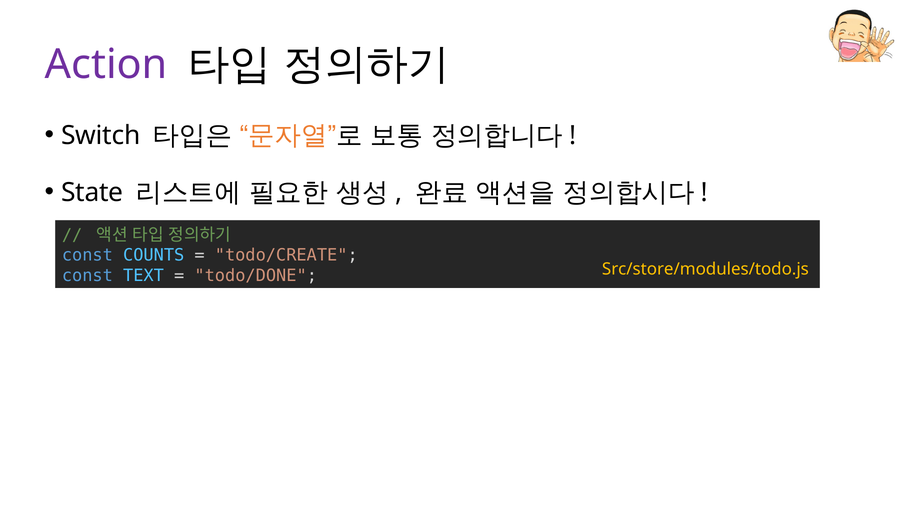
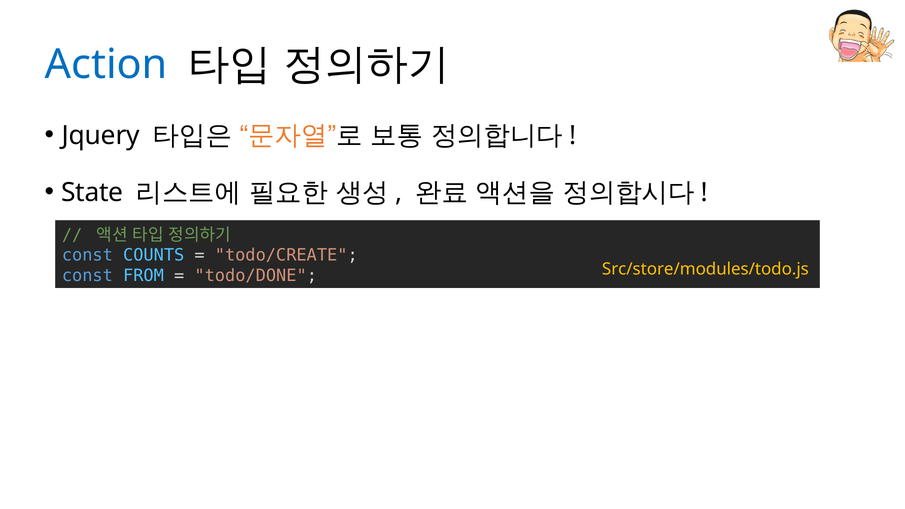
Action colour: purple -> blue
Switch: Switch -> Jquery
TEXT: TEXT -> FROM
